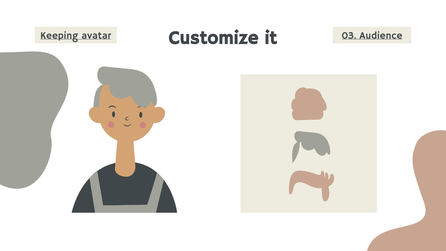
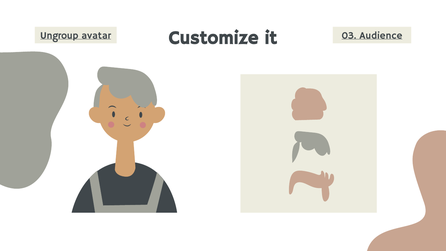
Keeping: Keeping -> Ungroup
